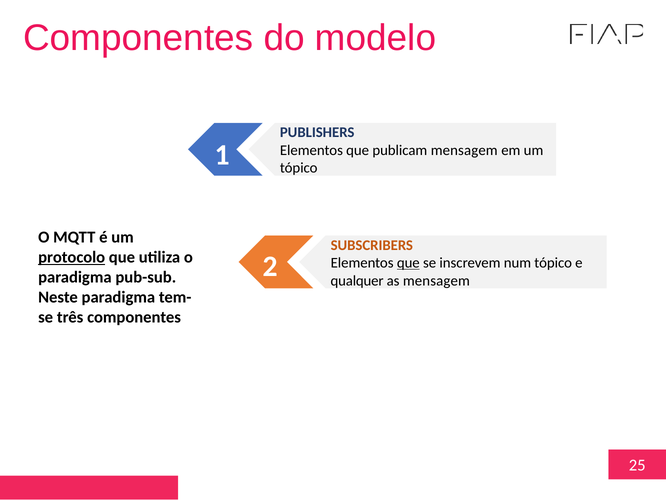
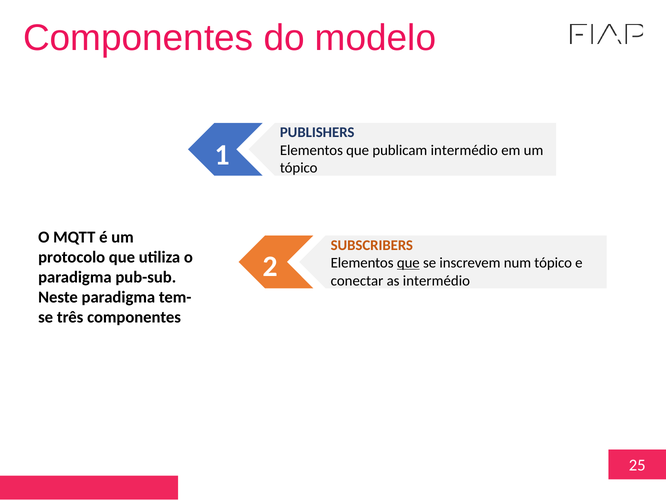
publicam mensagem: mensagem -> intermédio
protocolo underline: present -> none
qualquer: qualquer -> conectar
as mensagem: mensagem -> intermédio
